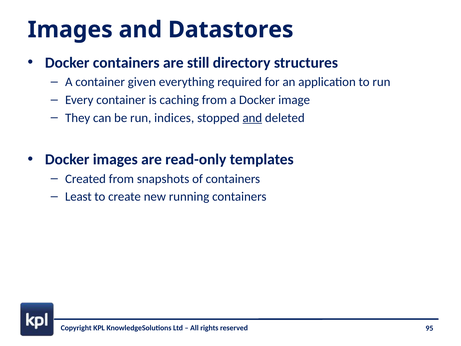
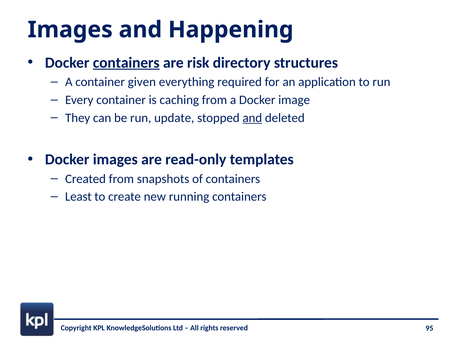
Datastores: Datastores -> Happening
containers at (126, 63) underline: none -> present
still: still -> risk
indices: indices -> update
